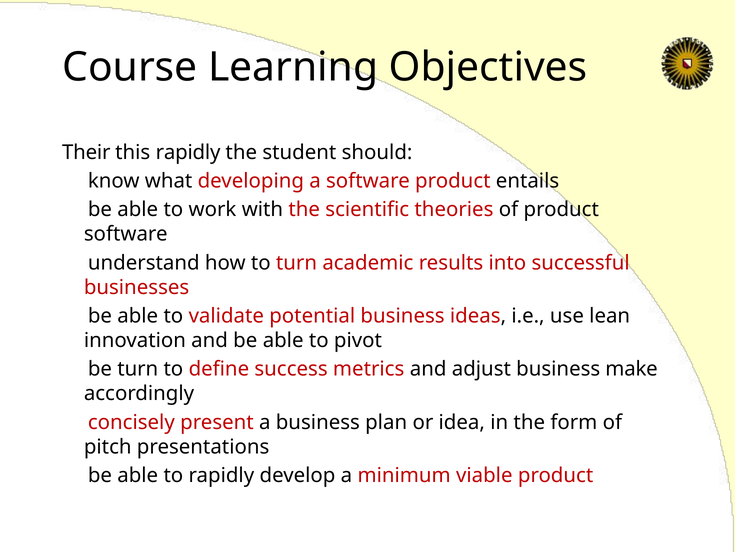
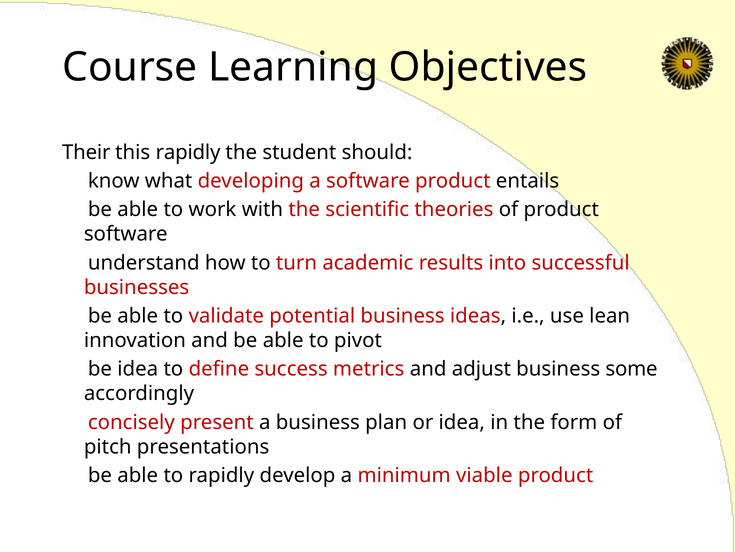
turn at (138, 369): turn -> idea
make: make -> some
